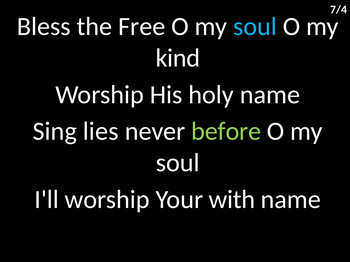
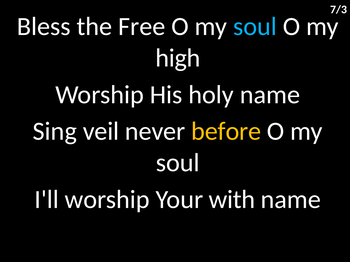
7/4: 7/4 -> 7/3
kind: kind -> high
lies: lies -> veil
before colour: light green -> yellow
